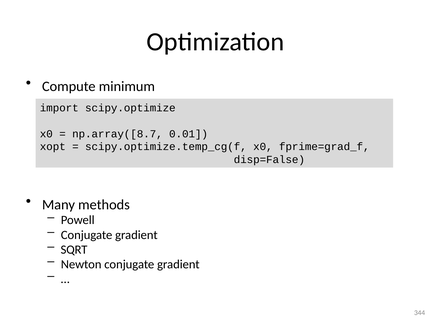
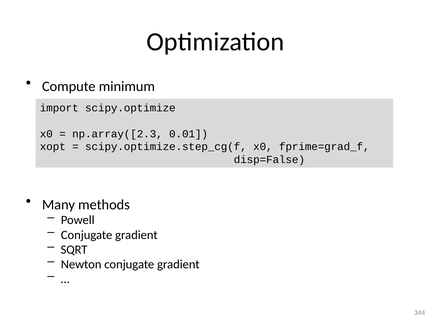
np.array([8.7: np.array([8.7 -> np.array([2.3
scipy.optimize.temp_cg(f: scipy.optimize.temp_cg(f -> scipy.optimize.step_cg(f
